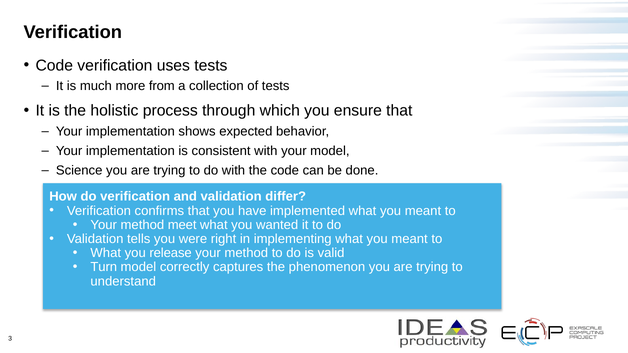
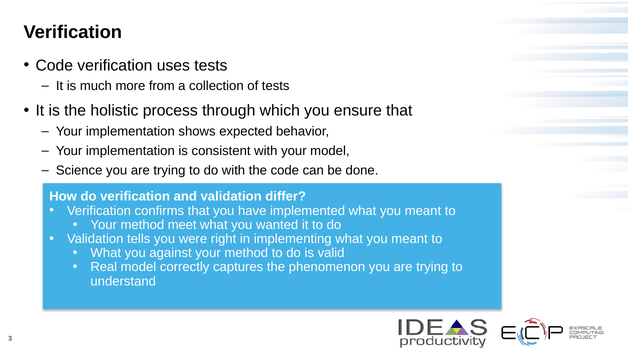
release: release -> against
Turn: Turn -> Real
